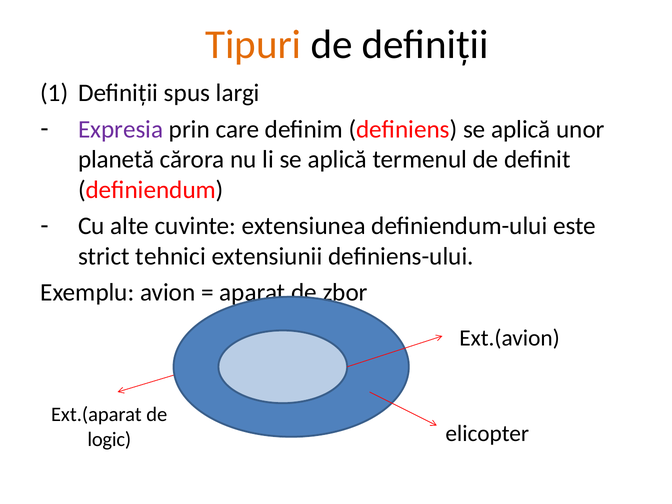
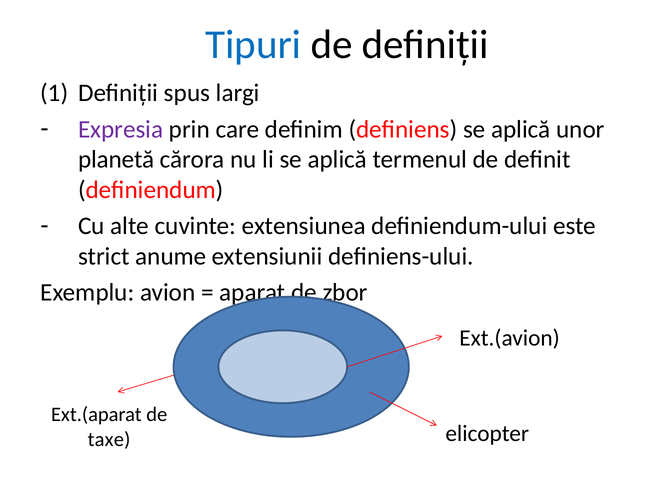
Tipuri colour: orange -> blue
tehnici: tehnici -> anume
logic: logic -> taxe
